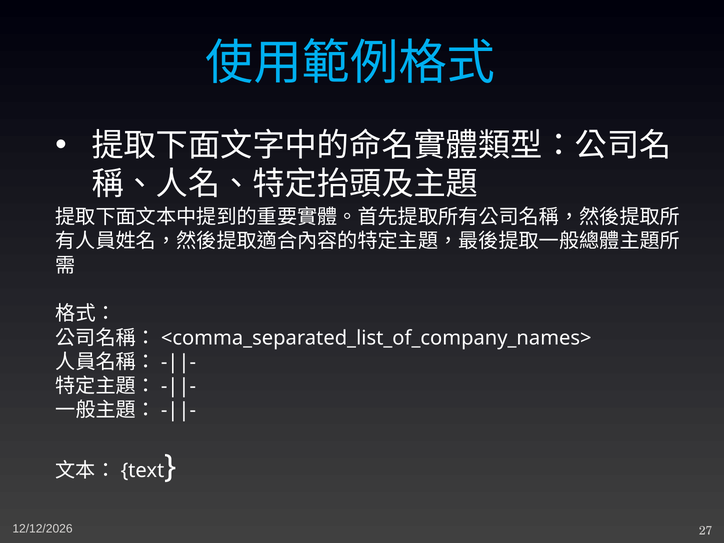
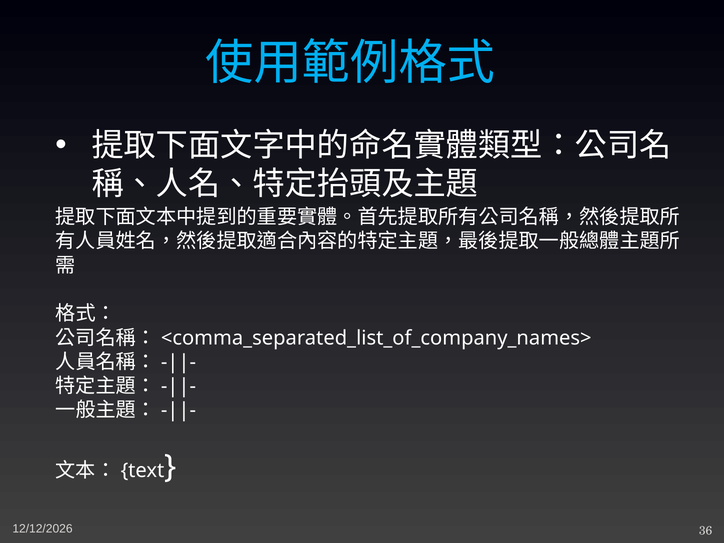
27: 27 -> 36
